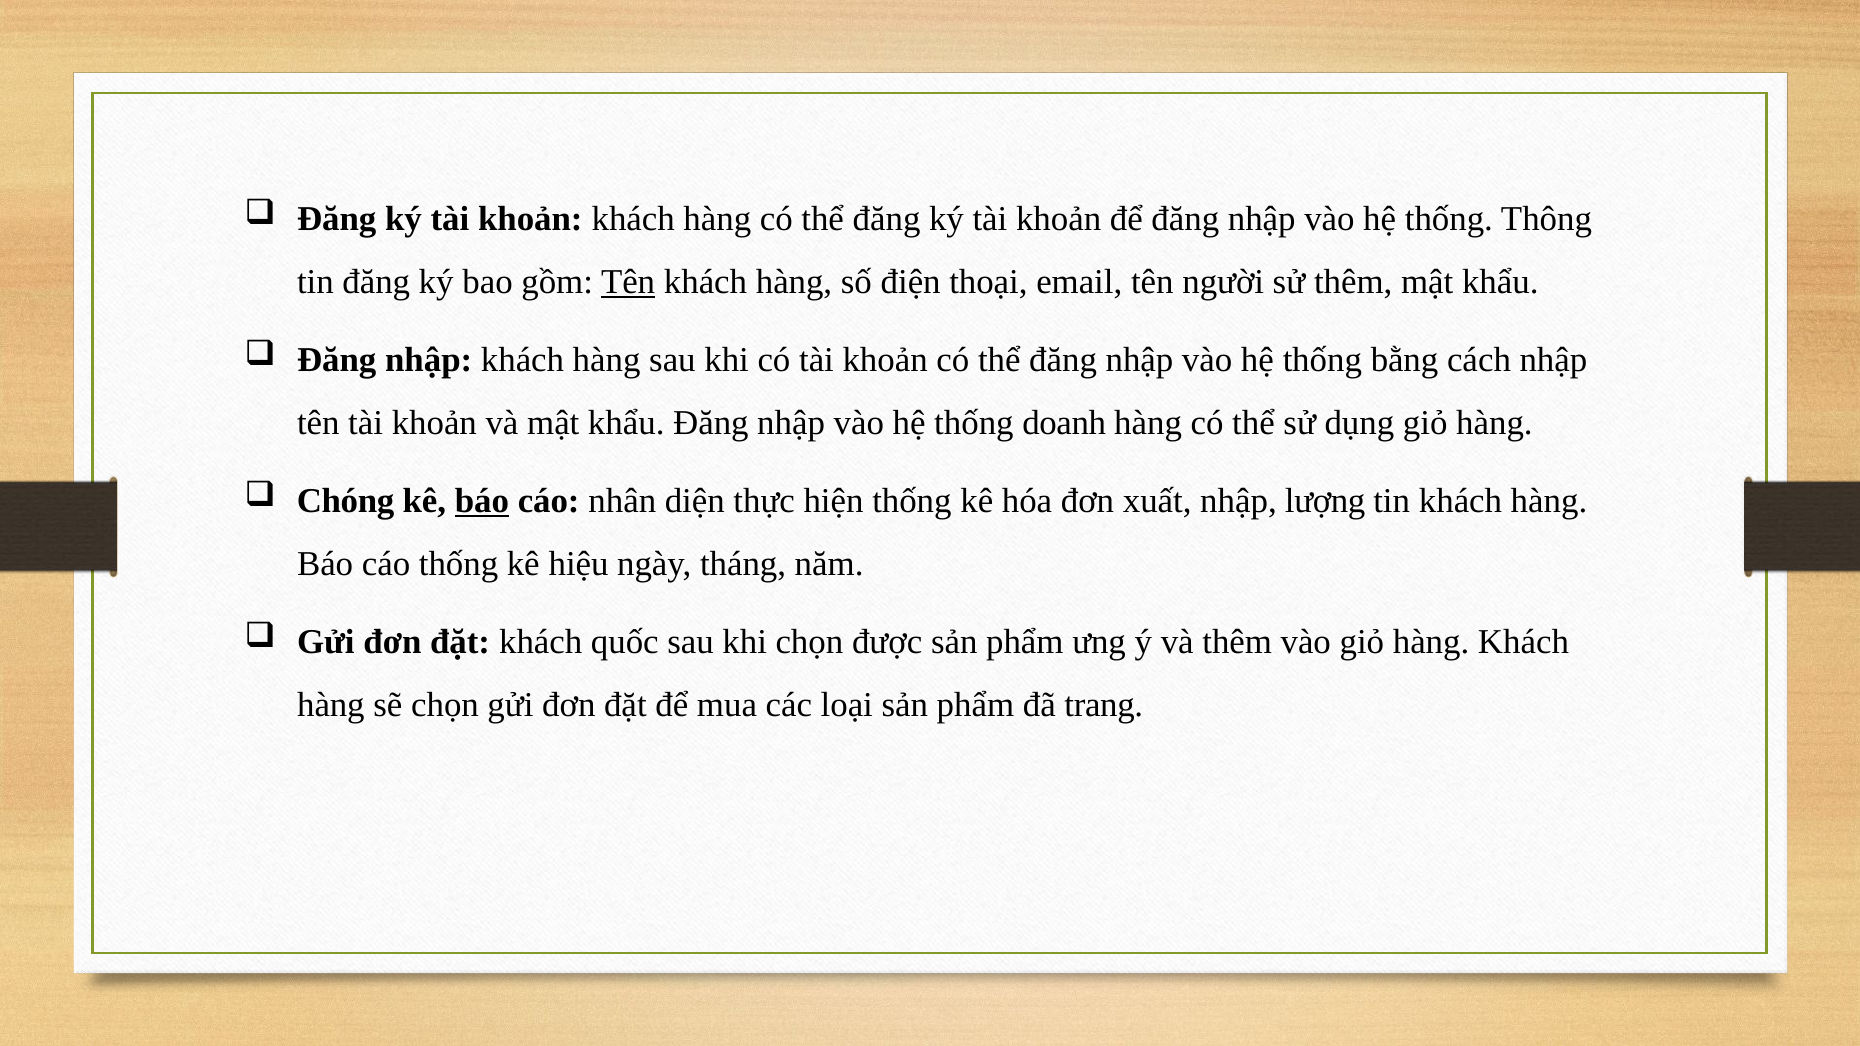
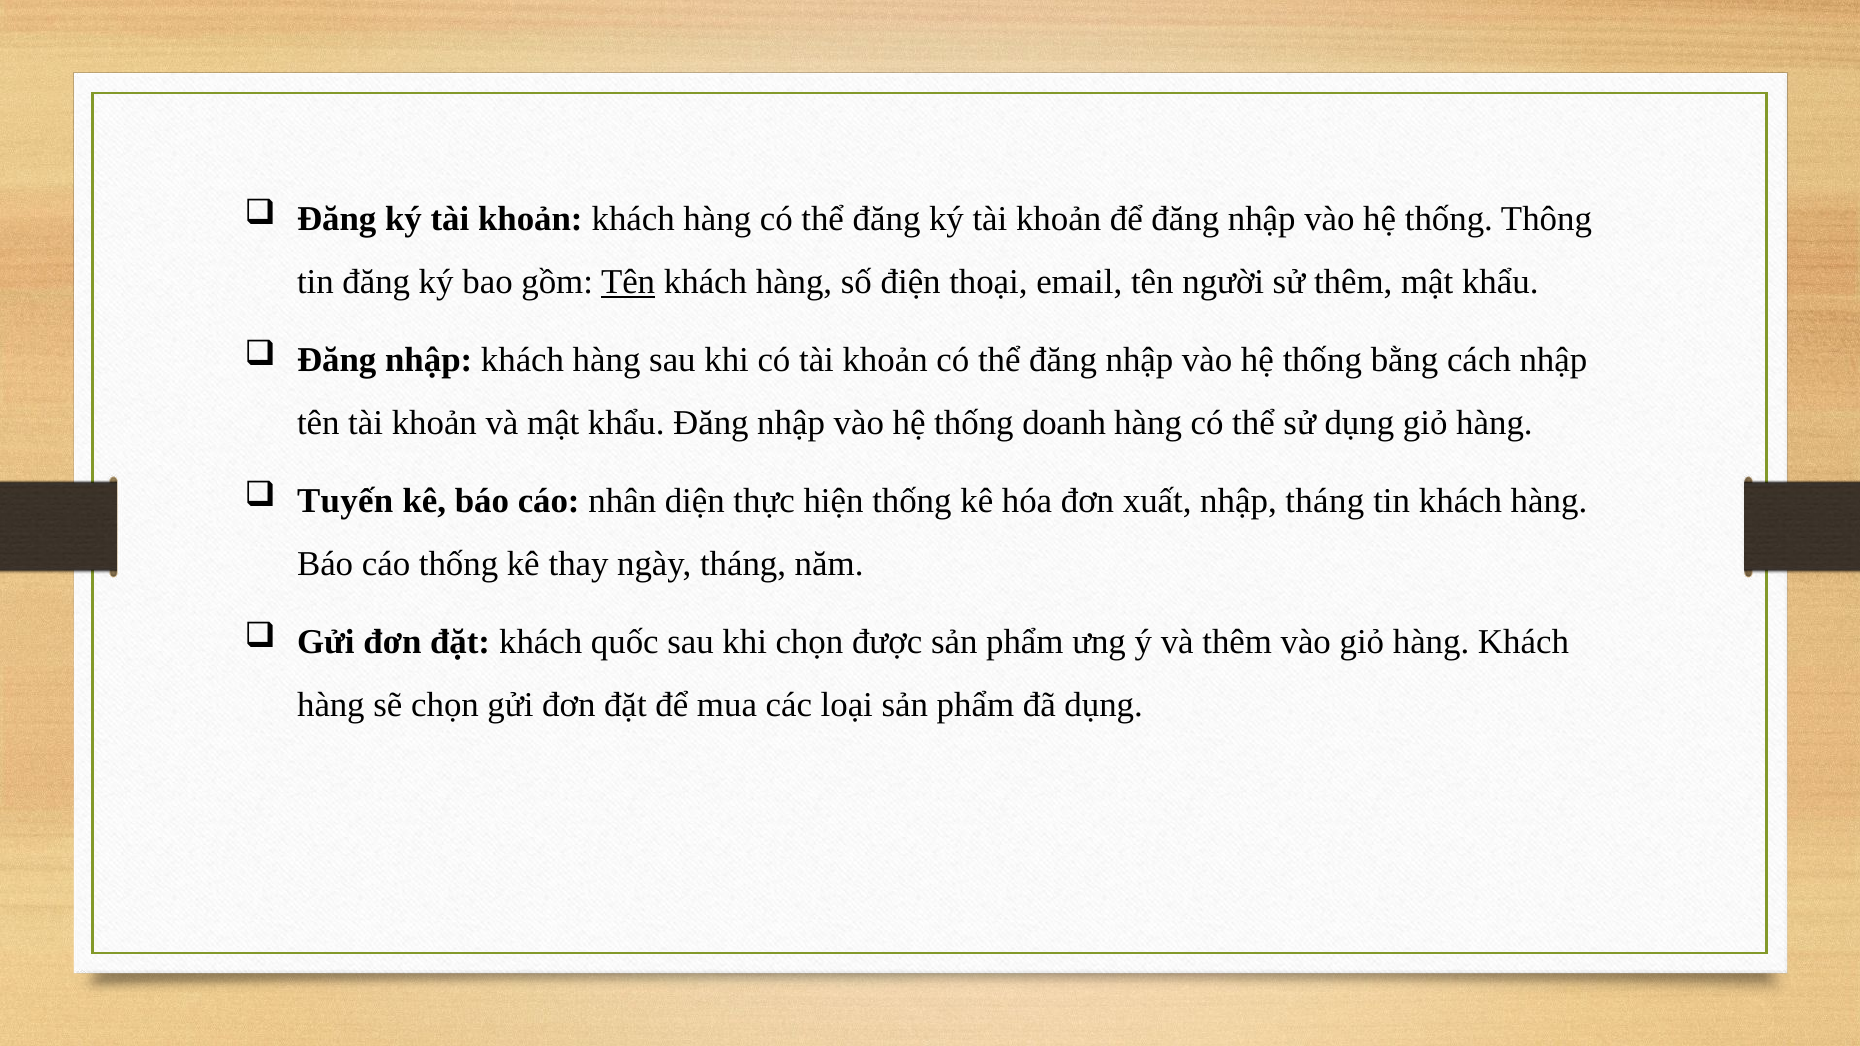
Chóng: Chóng -> Tuyến
báo at (482, 501) underline: present -> none
nhập lượng: lượng -> tháng
hiệu: hiệu -> thay
đã trang: trang -> dụng
